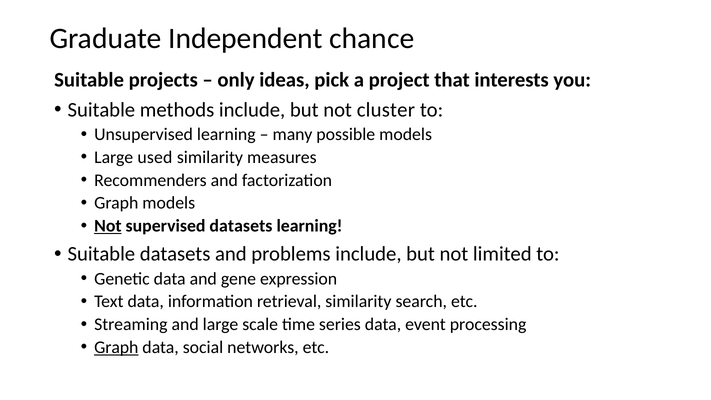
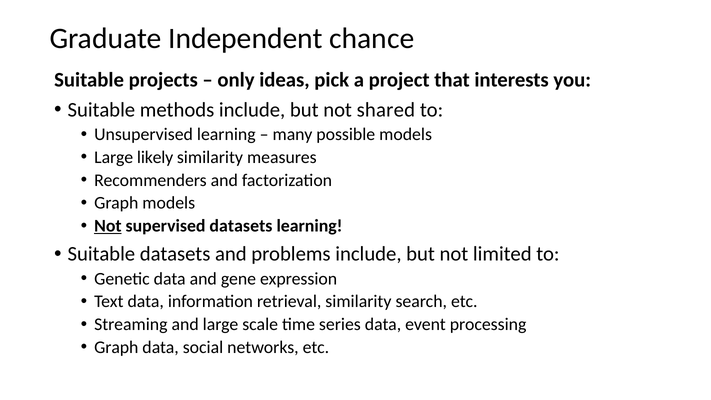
cluster: cluster -> shared
used: used -> likely
Graph at (116, 347) underline: present -> none
